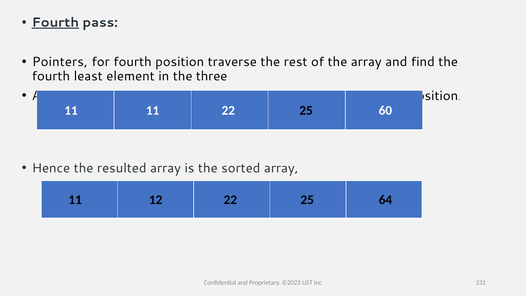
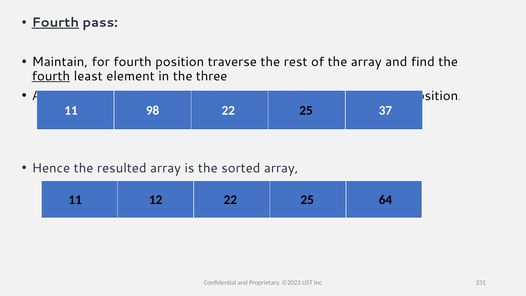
Pointers: Pointers -> Maintain
fourth at (51, 76) underline: none -> present
11 11: 11 -> 98
60: 60 -> 37
